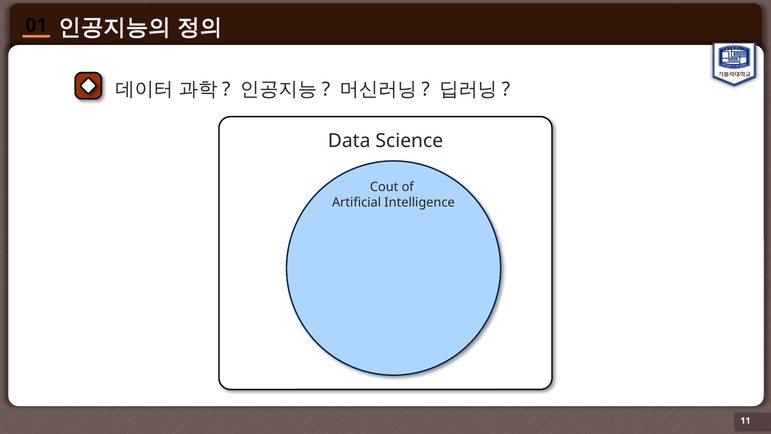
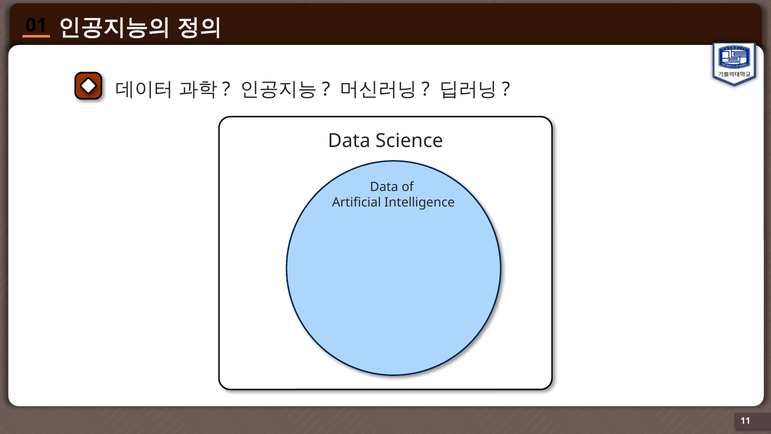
Cout at (384, 187): Cout -> Data
